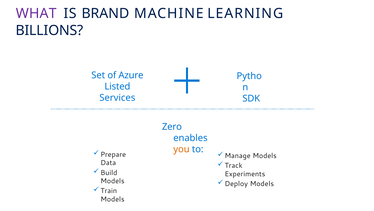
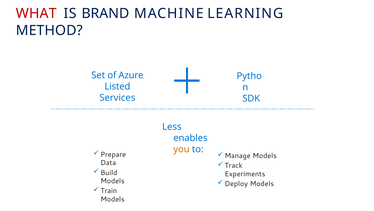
WHAT colour: purple -> red
BILLIONS: BILLIONS -> METHOD
Zero: Zero -> Less
